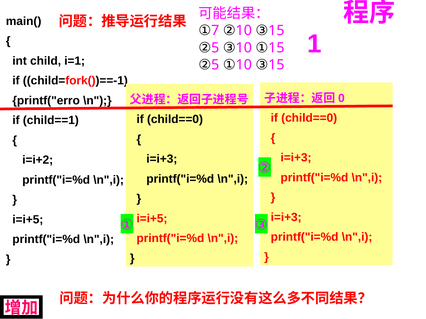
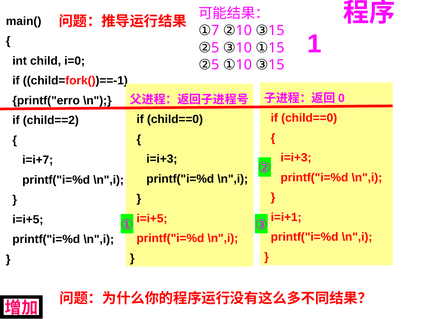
i=1: i=1 -> i=0
child==1: child==1 -> child==2
i=i+2: i=i+2 -> i=i+7
i=i+3 at (286, 218): i=i+3 -> i=i+1
